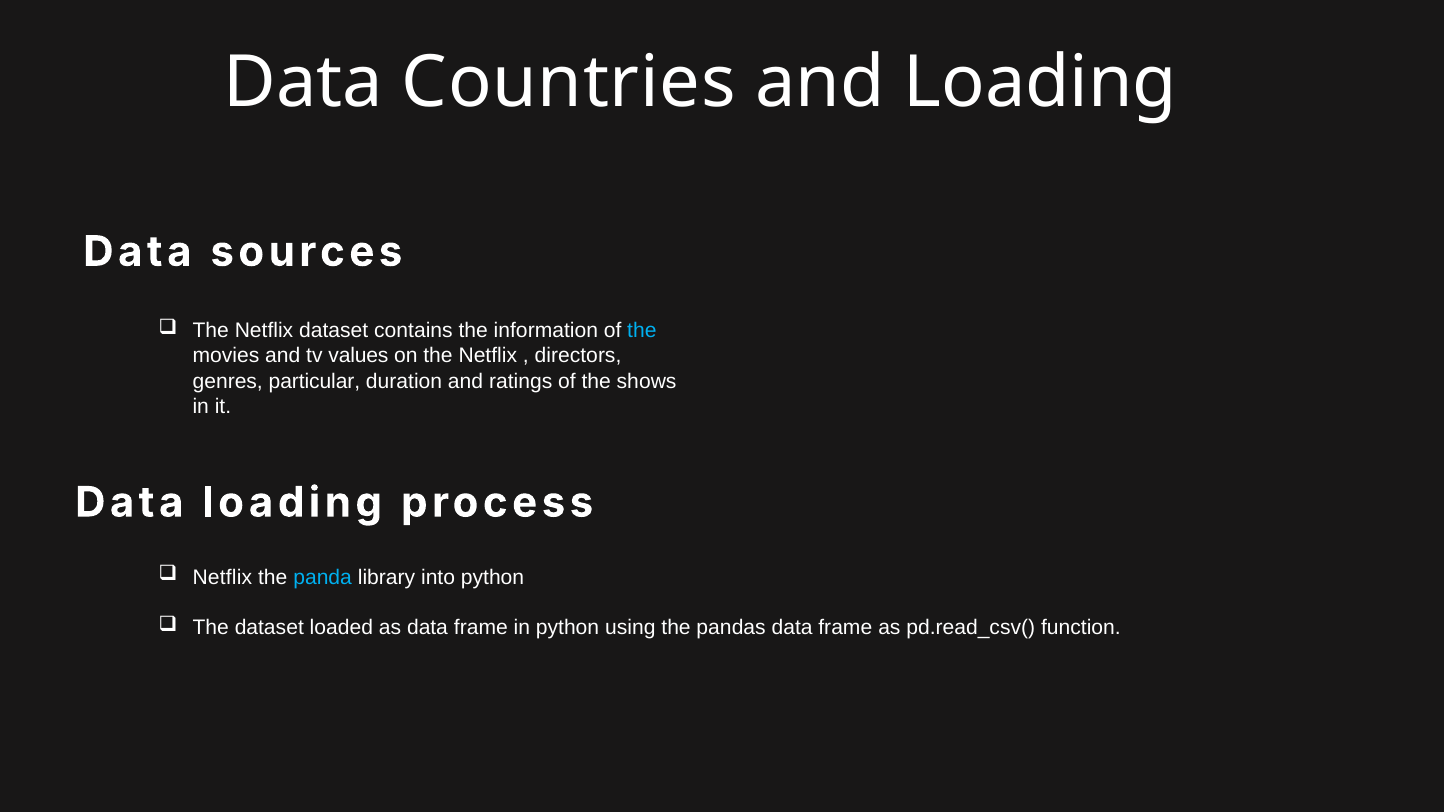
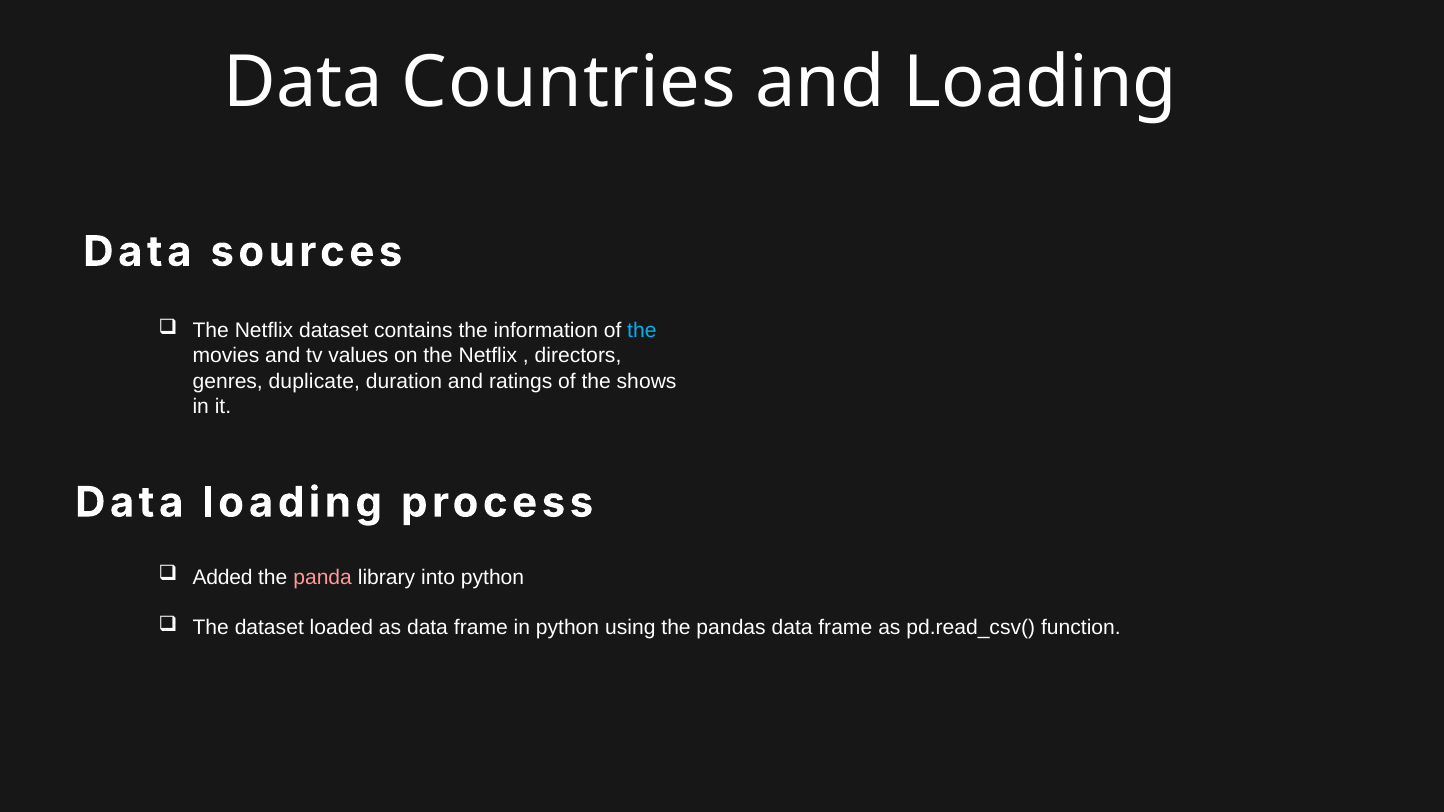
particular: particular -> duplicate
Netflix at (222, 577): Netflix -> Added
panda colour: light blue -> pink
